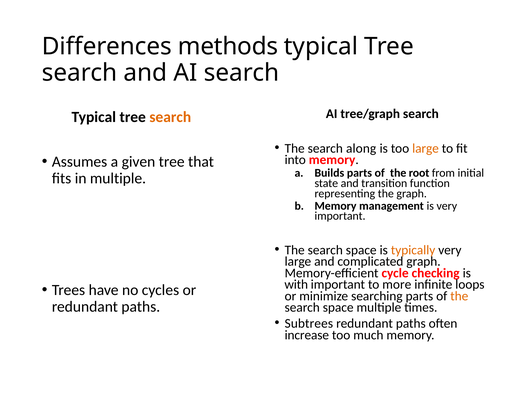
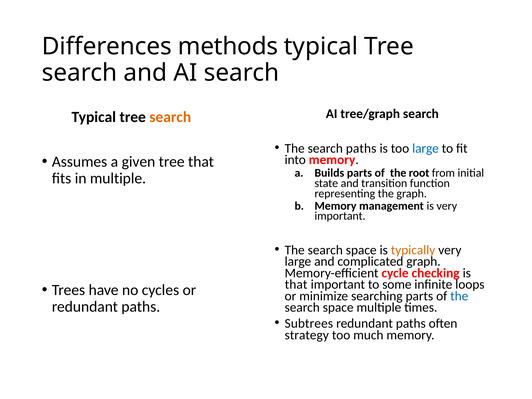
search along: along -> paths
large at (426, 148) colour: orange -> blue
with at (296, 285): with -> that
more: more -> some
the at (459, 296) colour: orange -> blue
increase: increase -> strategy
